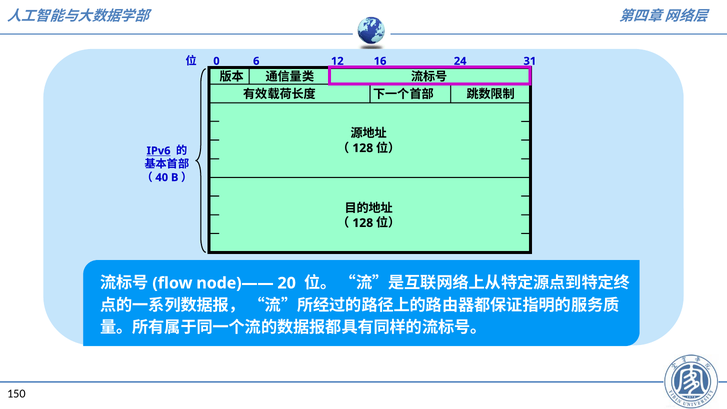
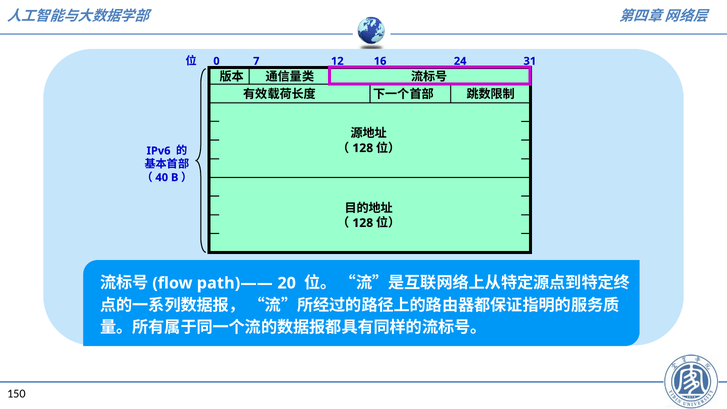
6: 6 -> 7
IPv6 underline: present -> none
node)——: node)—— -> path)——
